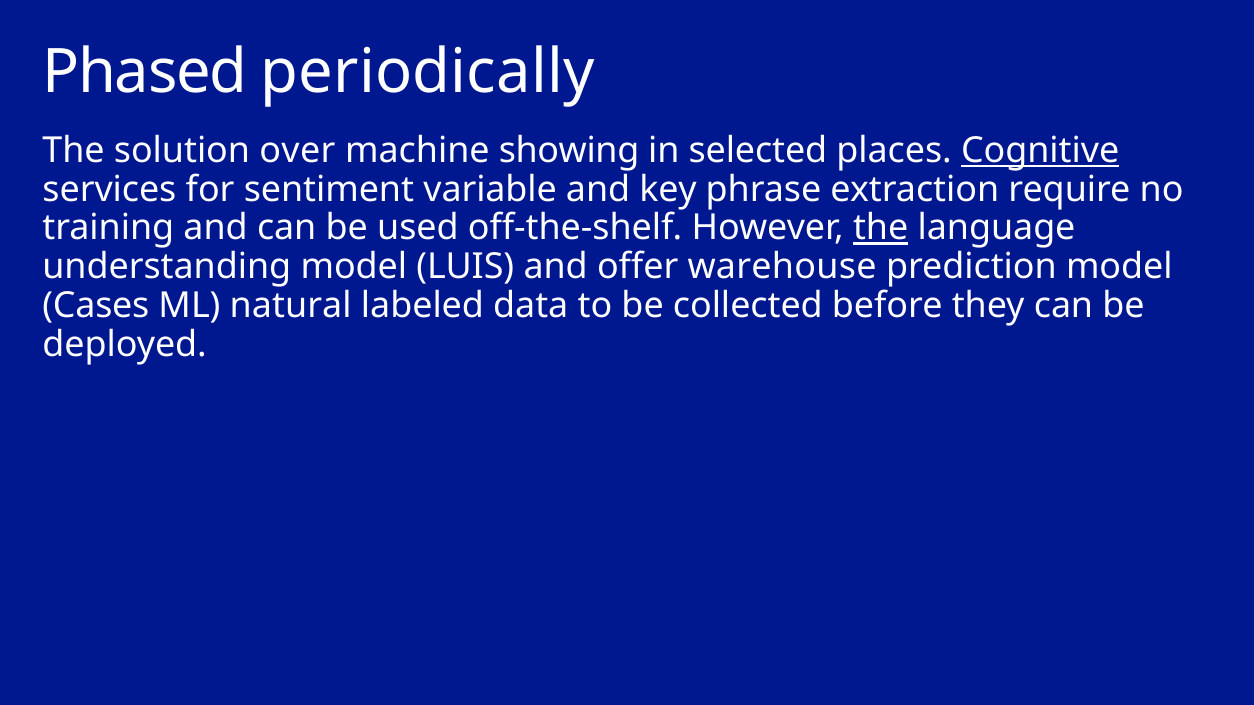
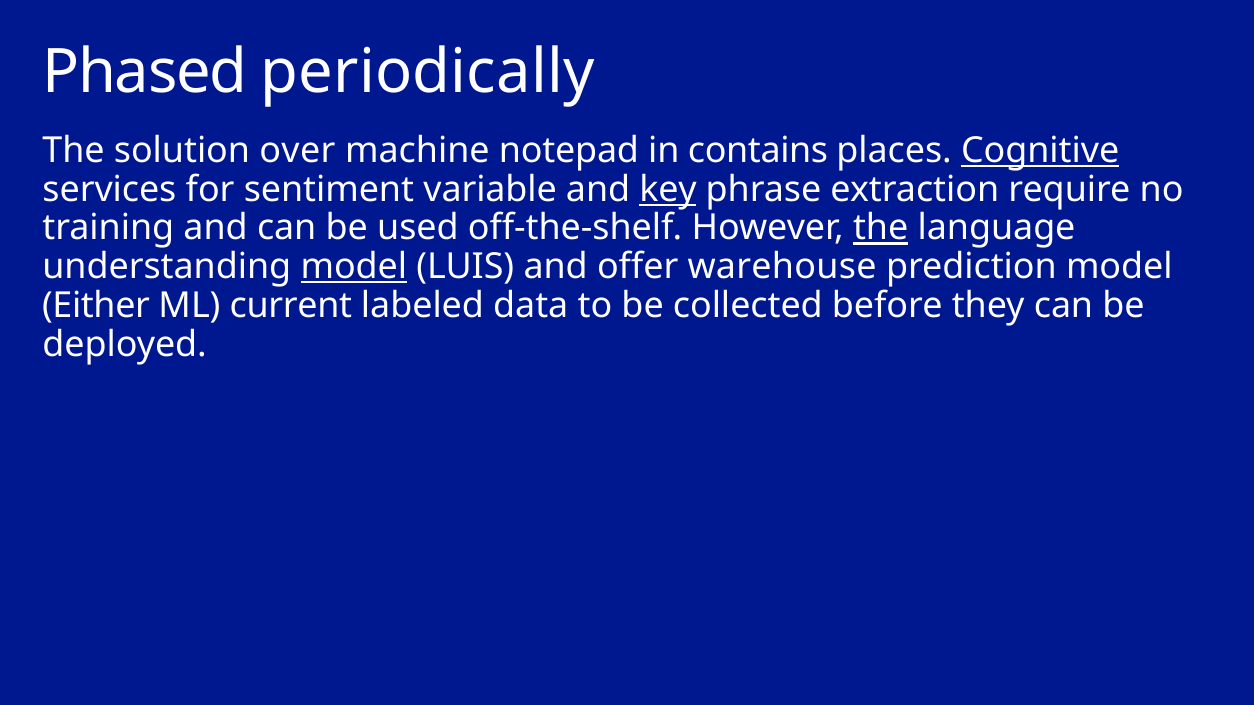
showing: showing -> notepad
selected: selected -> contains
key underline: none -> present
model at (354, 267) underline: none -> present
Cases: Cases -> Either
natural: natural -> current
